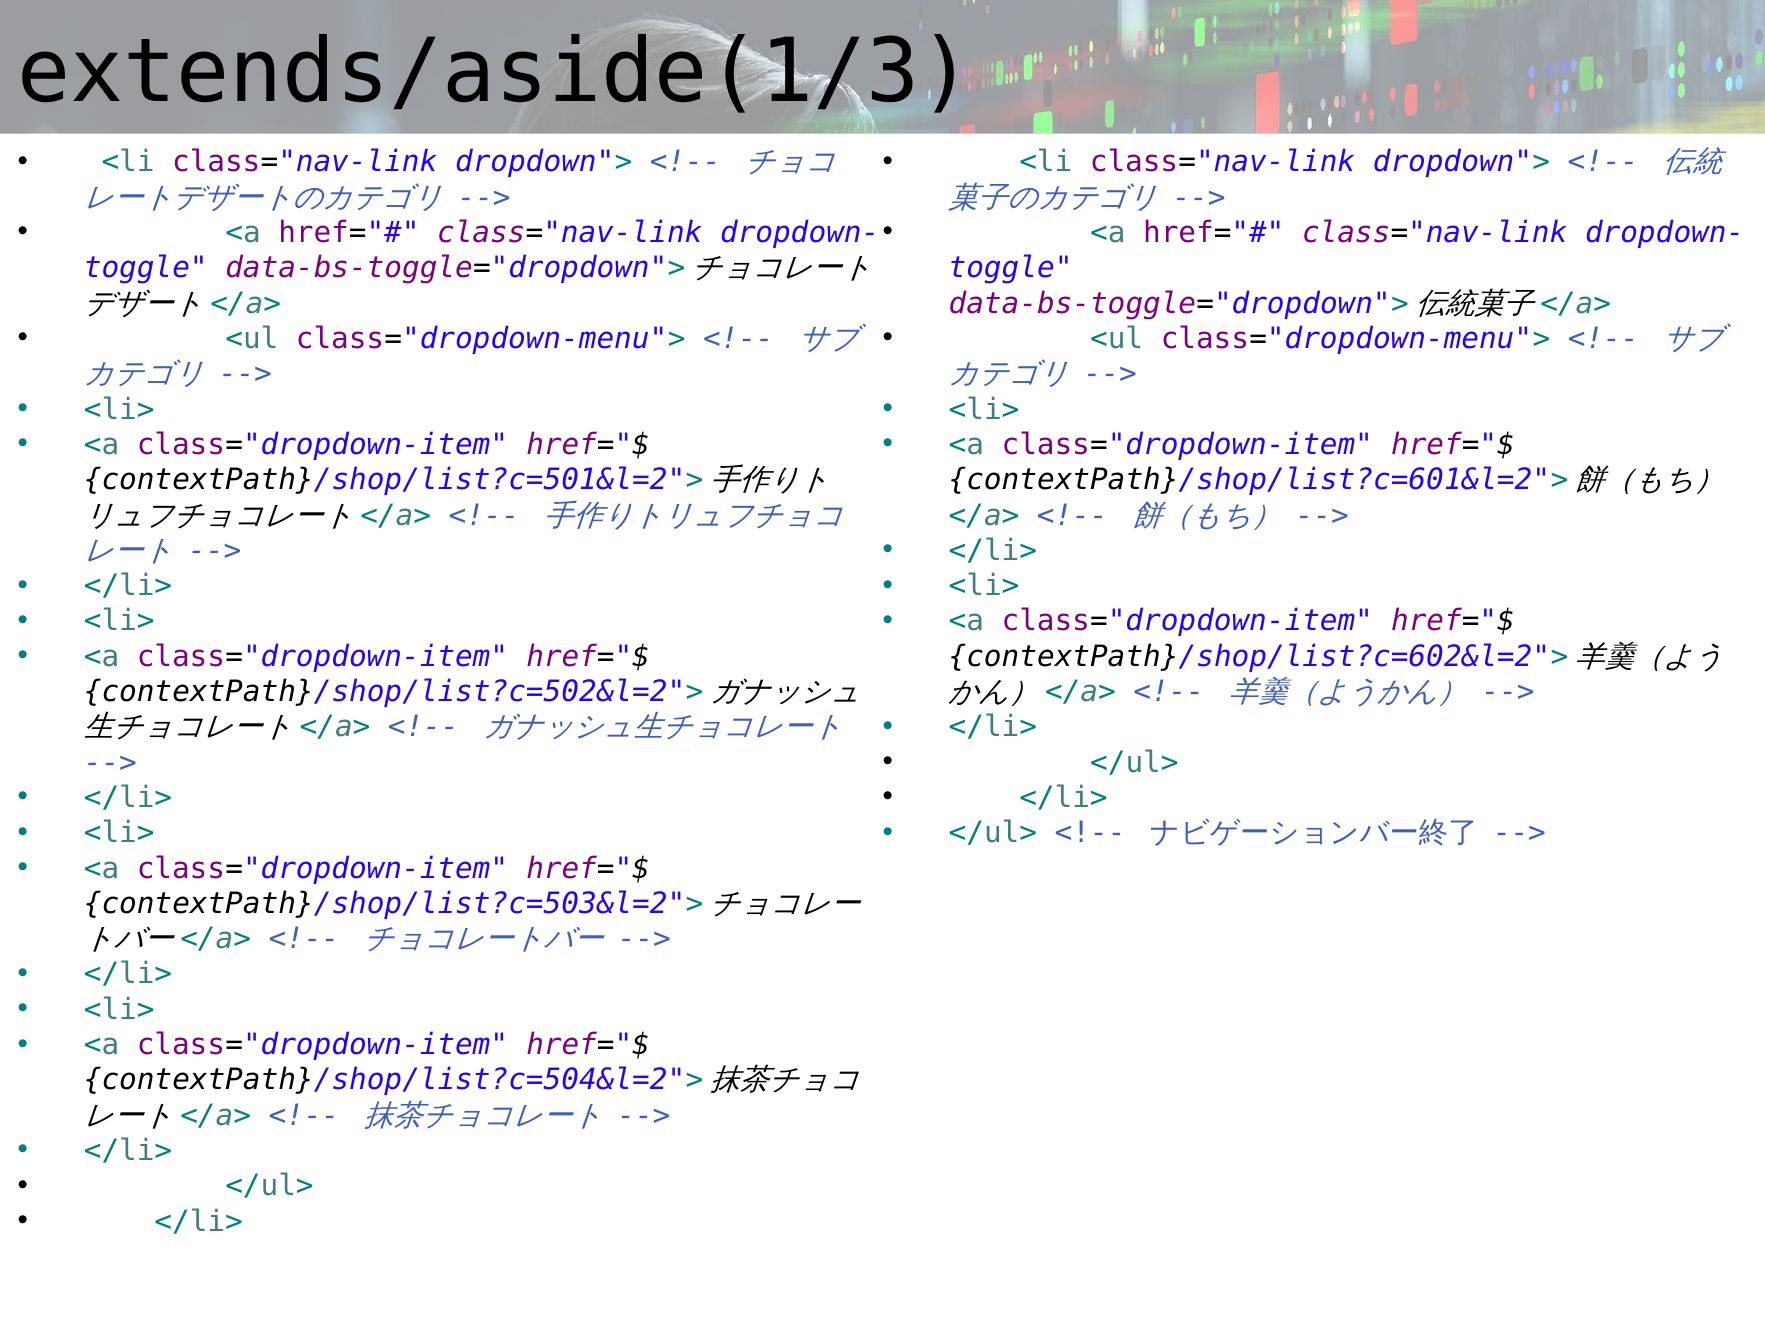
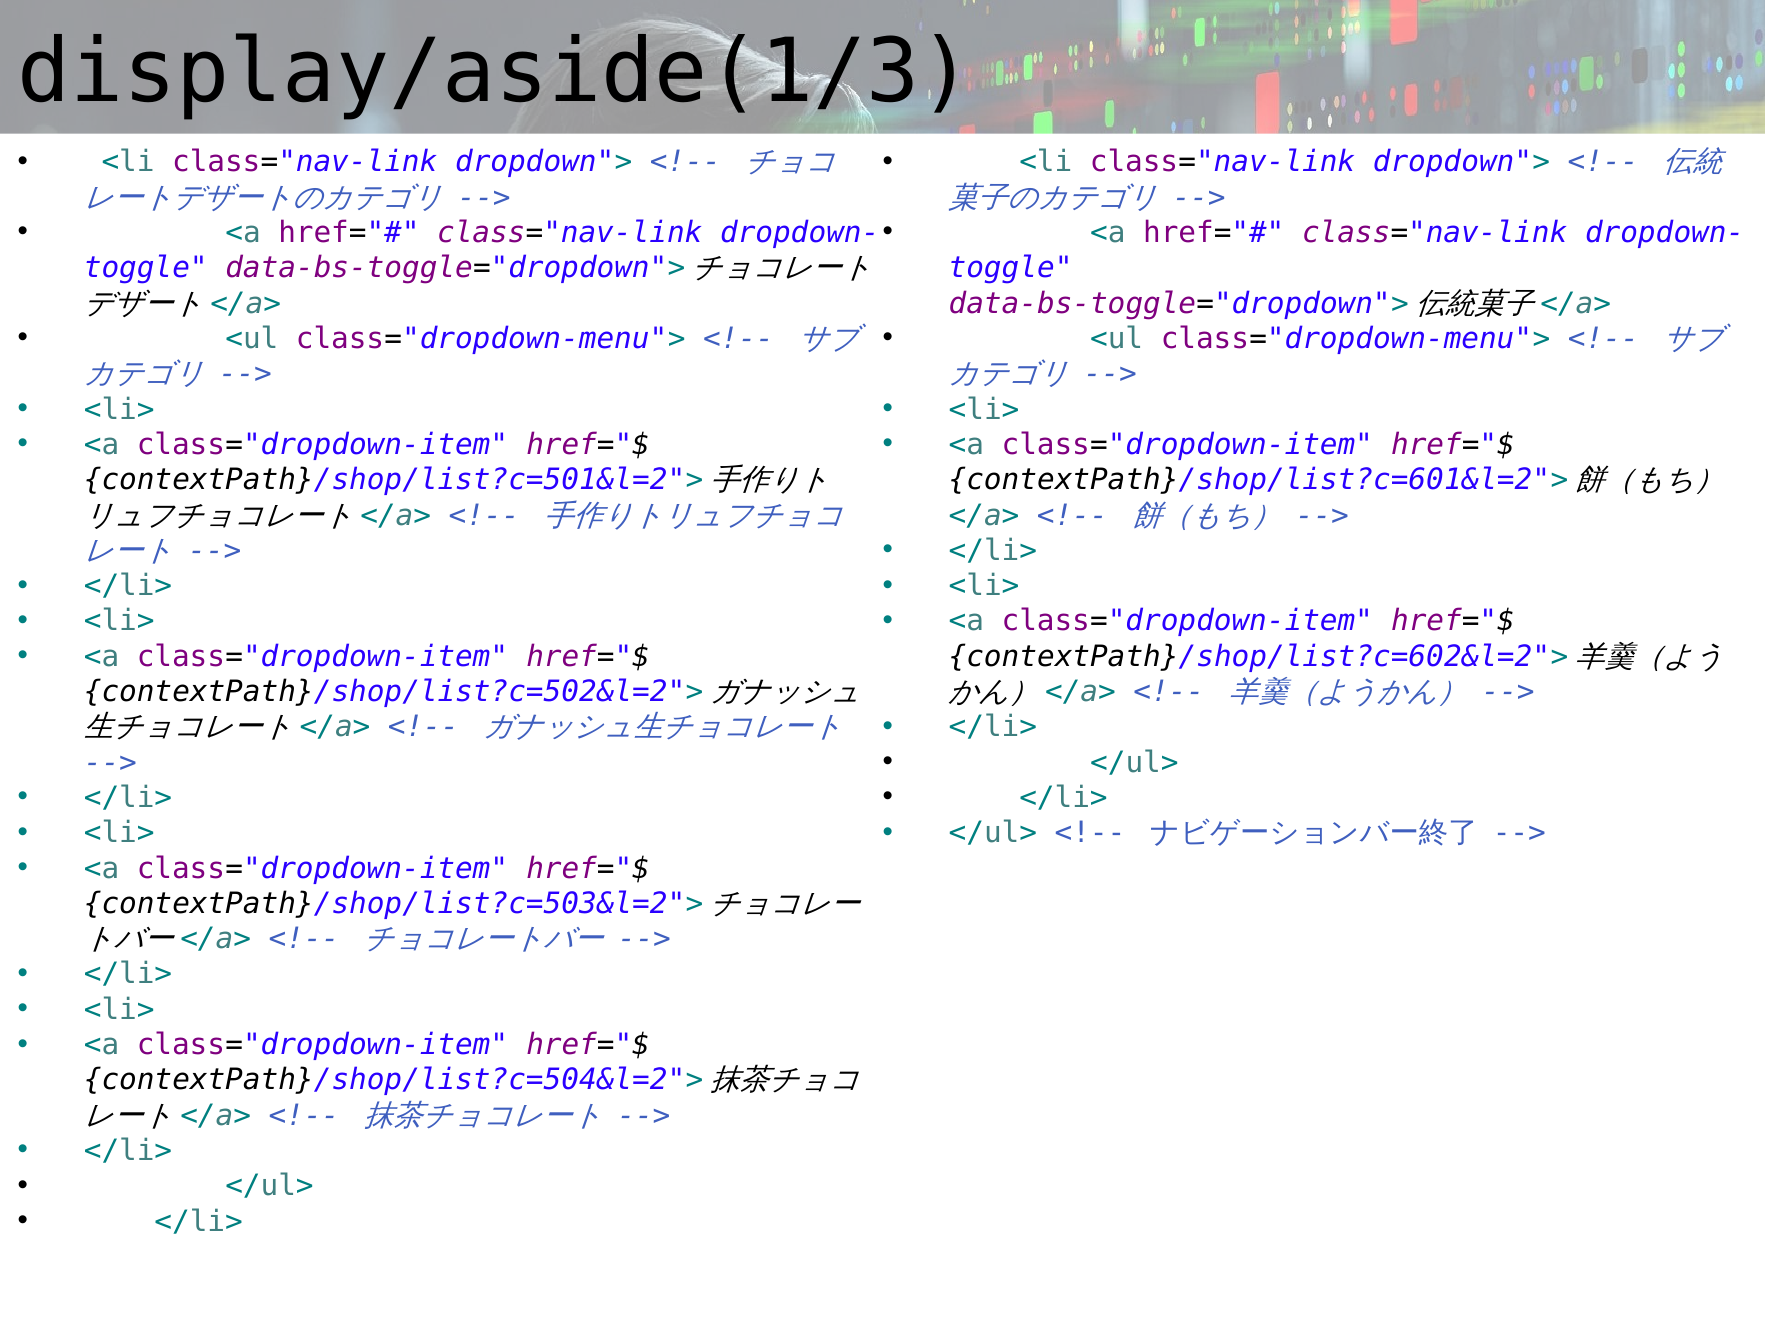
extends/aside(1/3: extends/aside(1/3 -> display/aside(1/3
